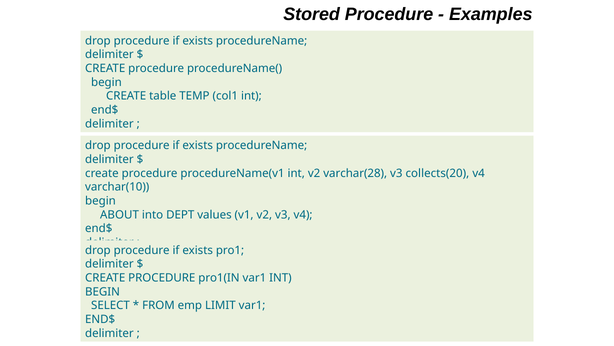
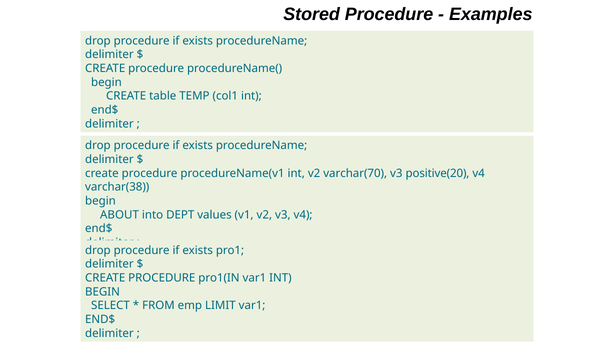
varchar(28: varchar(28 -> varchar(70
collects(20: collects(20 -> positive(20
varchar(10: varchar(10 -> varchar(38
